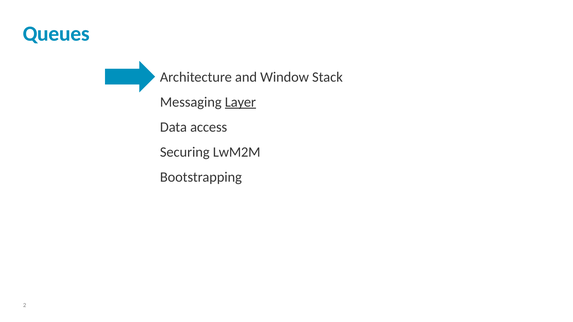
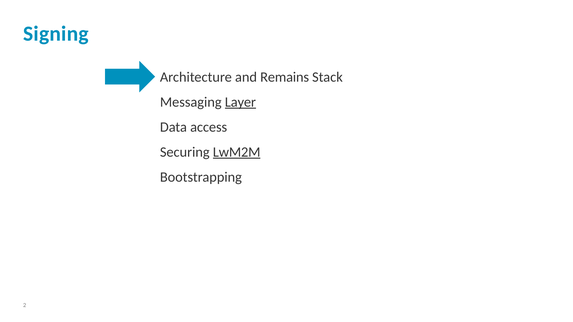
Queues: Queues -> Signing
Window: Window -> Remains
LwM2M underline: none -> present
